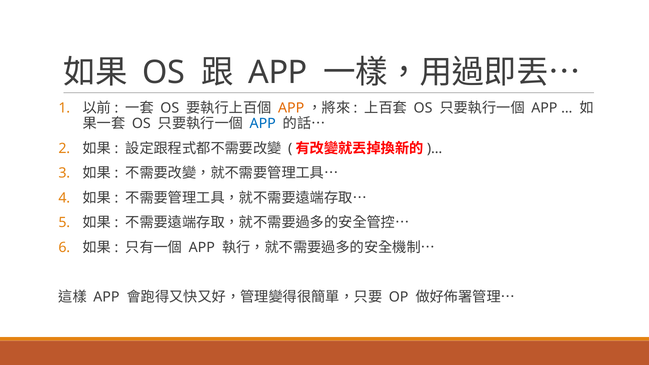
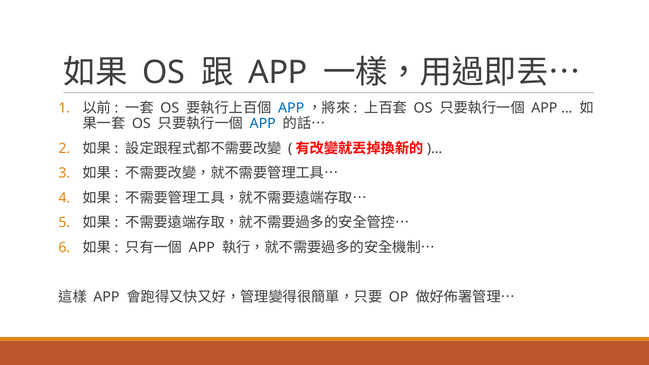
APP at (291, 108) colour: orange -> blue
